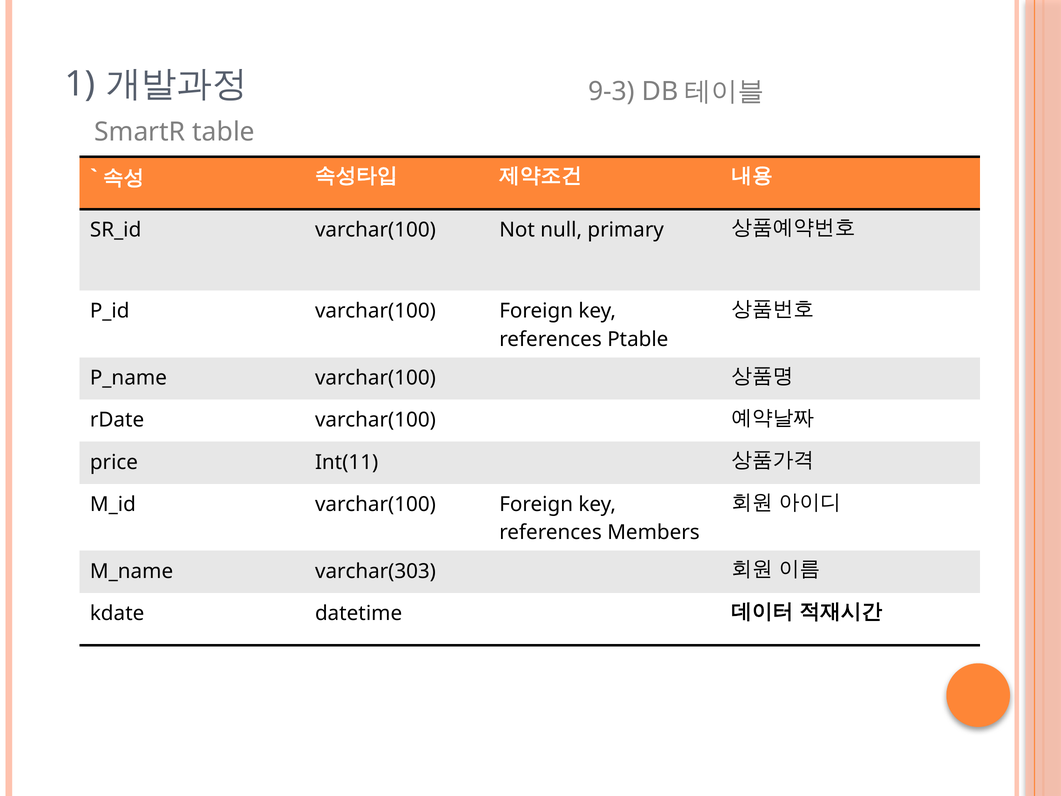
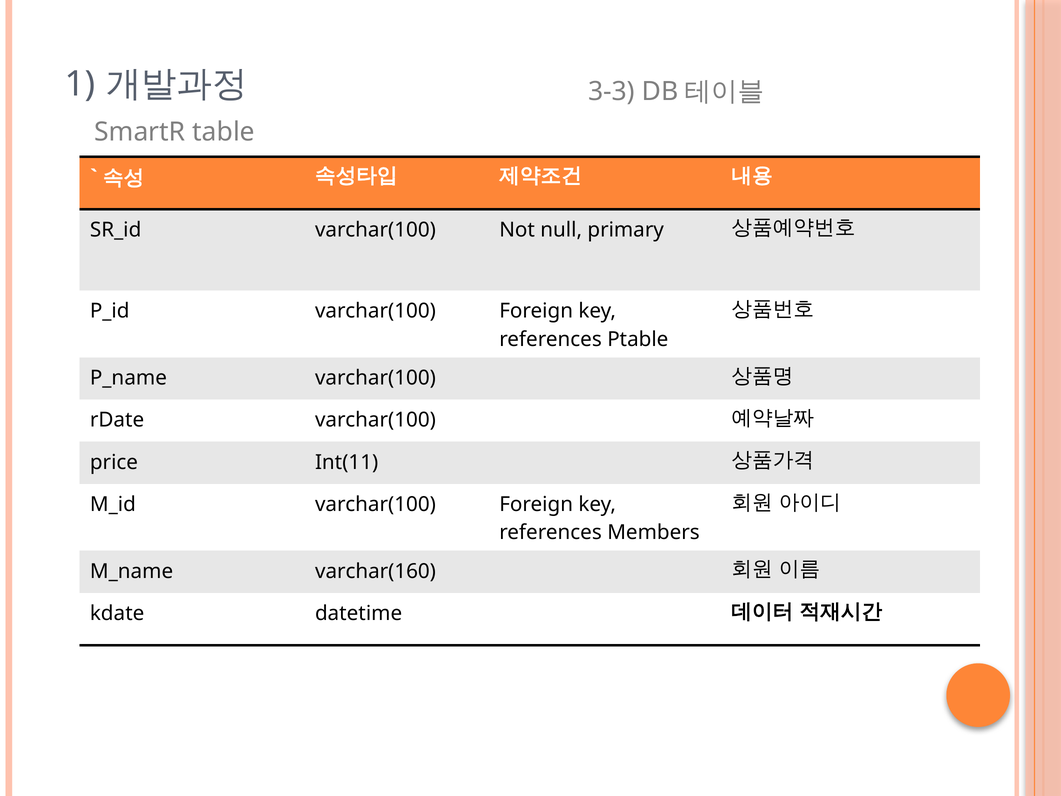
9-3: 9-3 -> 3-3
varchar(303: varchar(303 -> varchar(160
